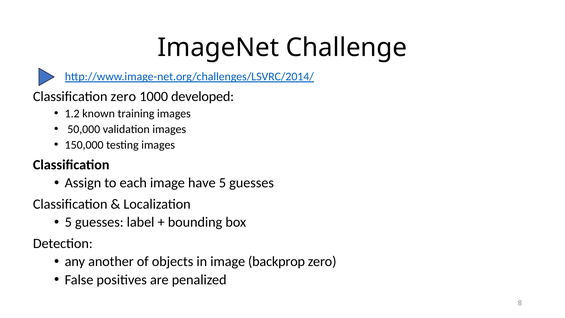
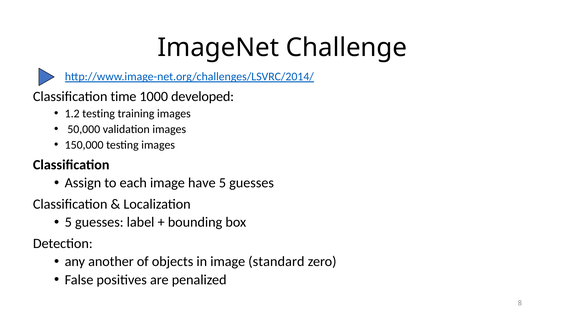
Classification zero: zero -> time
1.2 known: known -> testing
backprop: backprop -> standard
